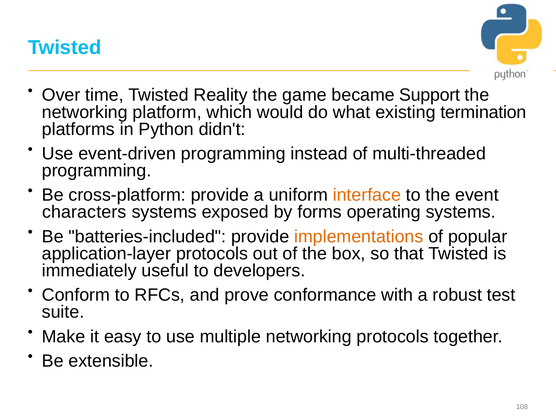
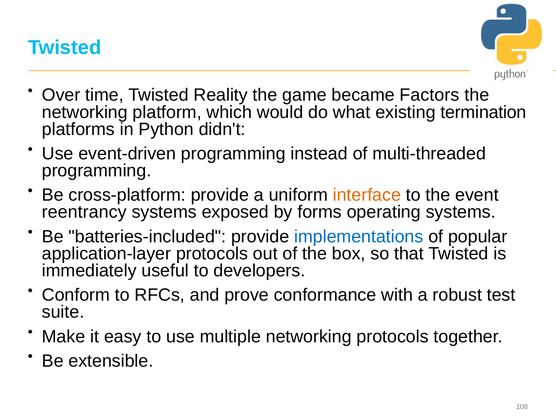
Support: Support -> Factors
characters: characters -> reentrancy
implementations colour: orange -> blue
